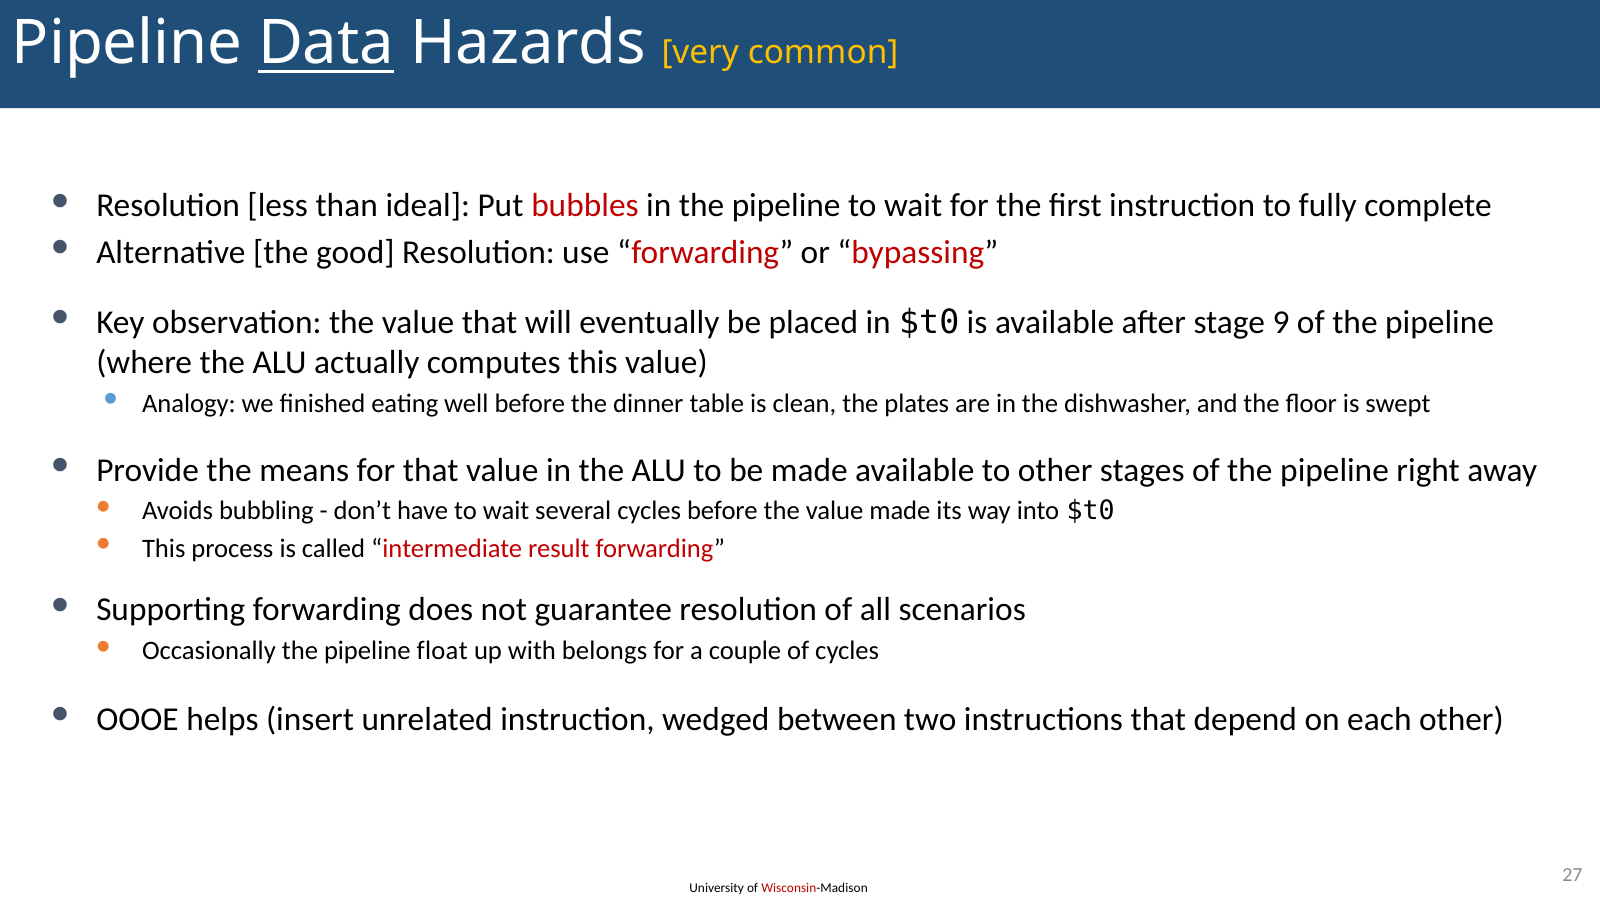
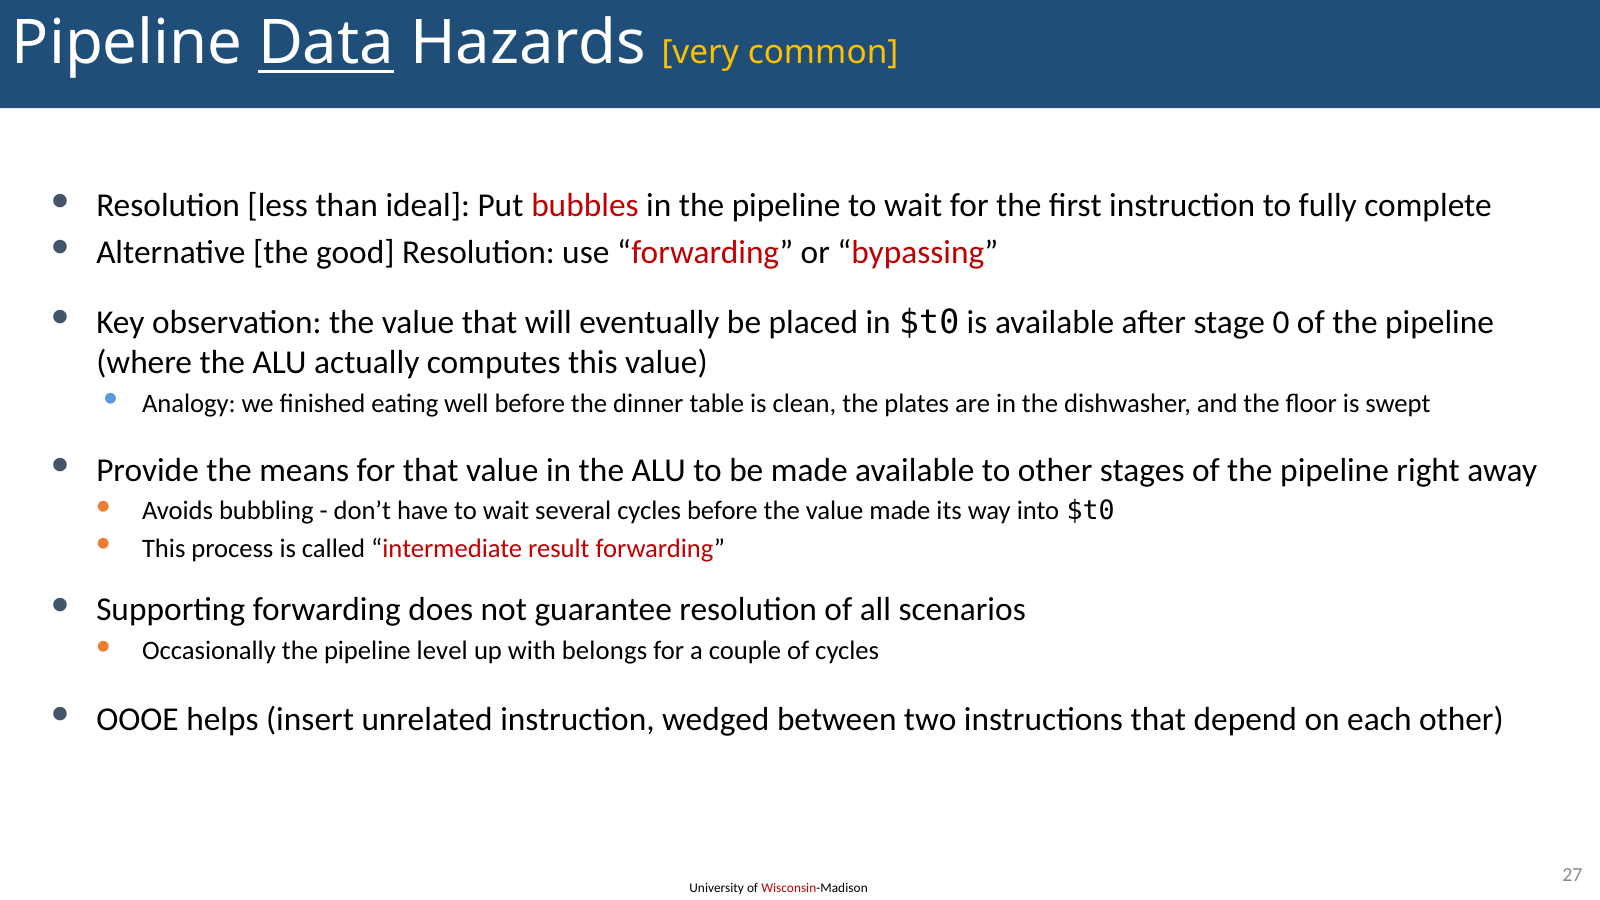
9: 9 -> 0
float: float -> level
